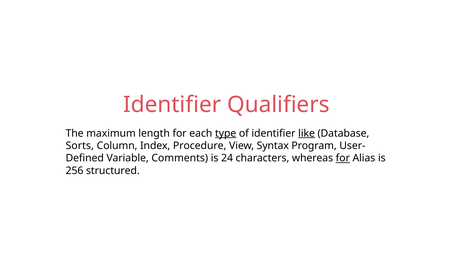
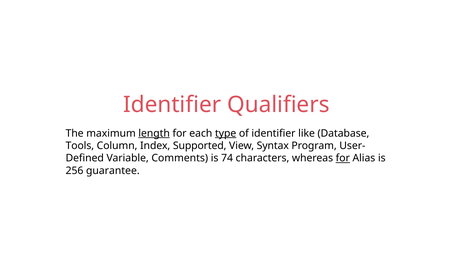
length underline: none -> present
like underline: present -> none
Sorts: Sorts -> Tools
Procedure: Procedure -> Supported
24: 24 -> 74
structured: structured -> guarantee
